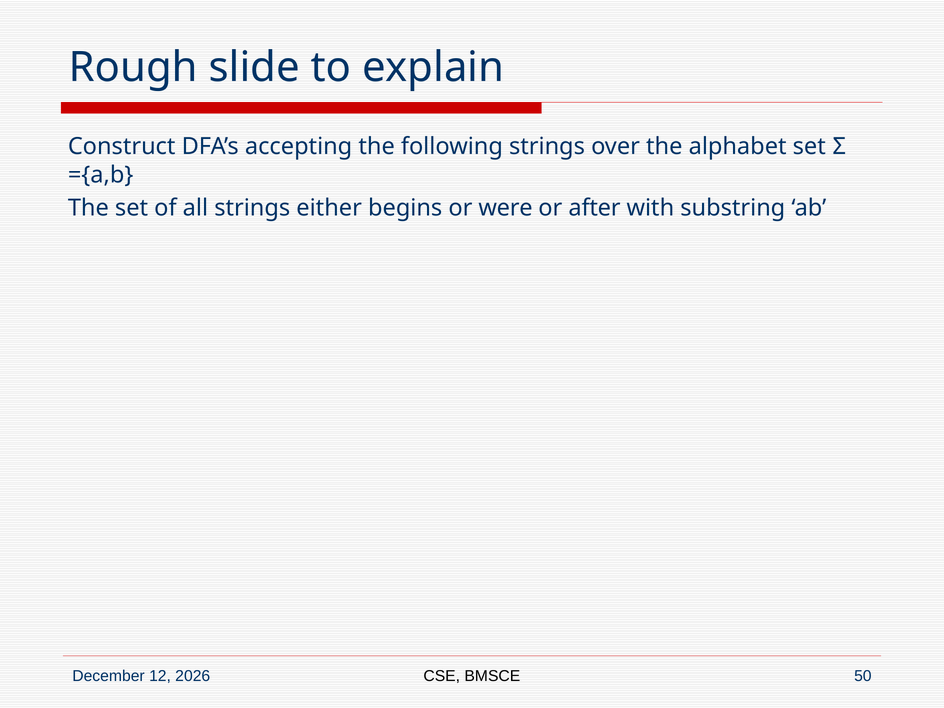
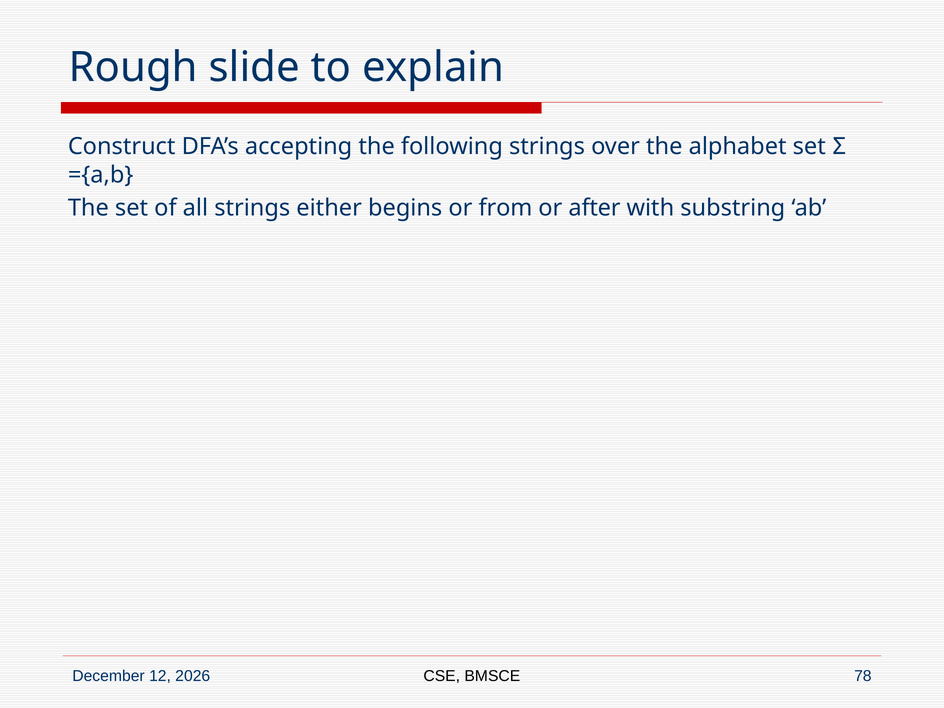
were: were -> from
50: 50 -> 78
